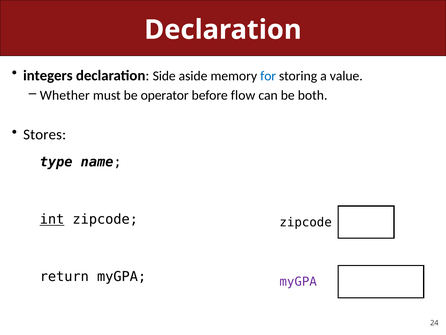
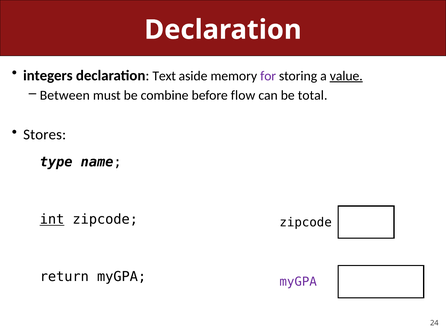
Side: Side -> Text
for colour: blue -> purple
value underline: none -> present
Whether: Whether -> Between
operator: operator -> combine
both: both -> total
